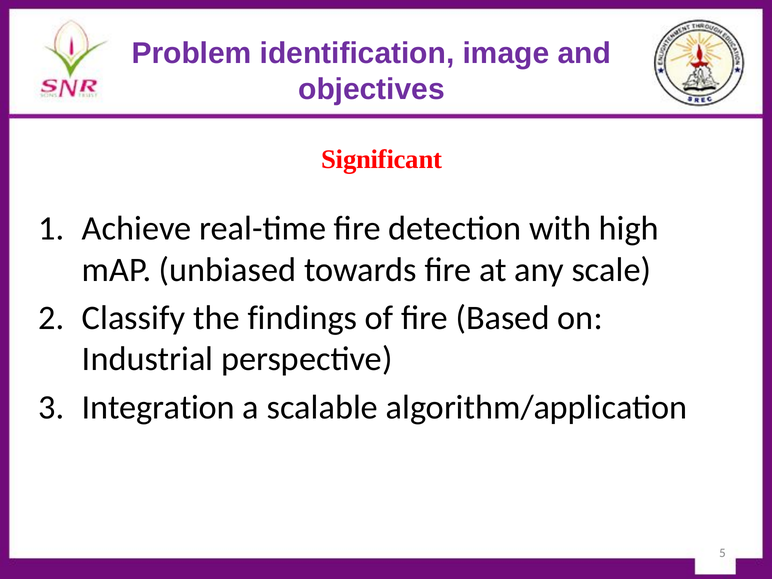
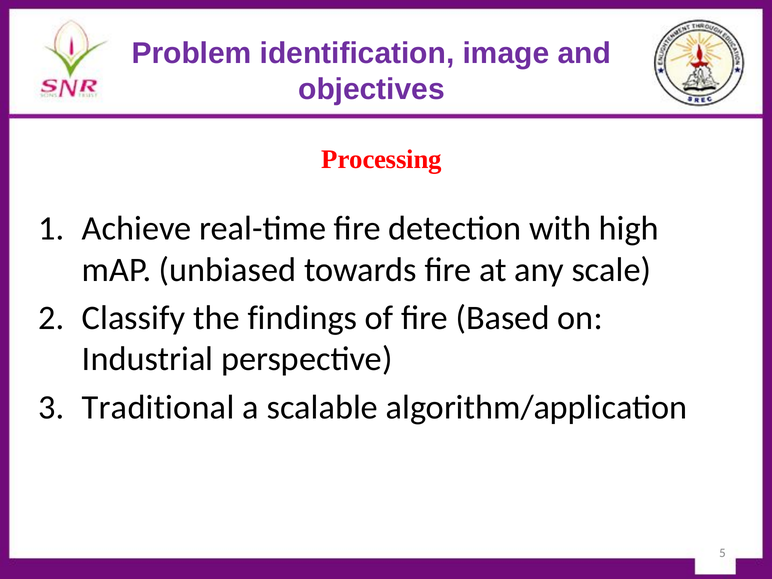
Significant: Significant -> Processing
Integration: Integration -> Traditional
